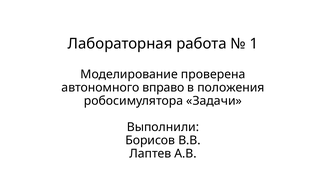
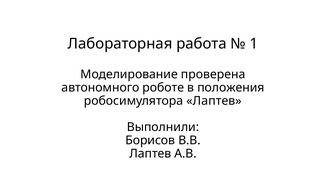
вправо: вправо -> роботе
робосимулятора Задачи: Задачи -> Лаптев
